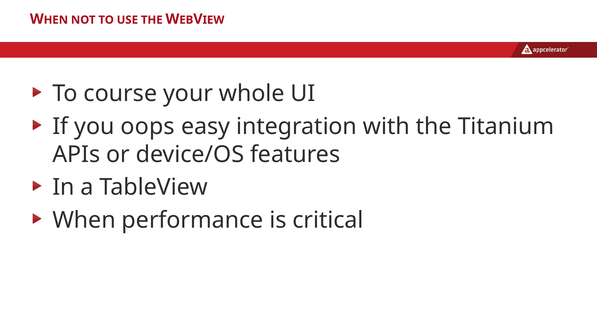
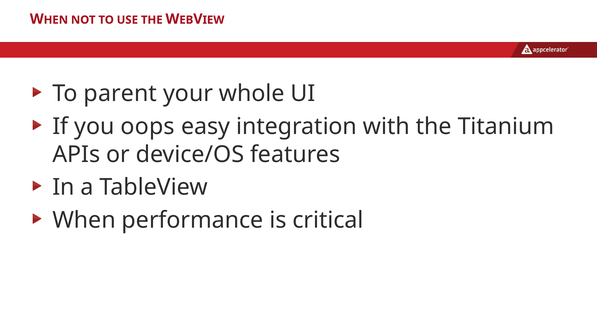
course: course -> parent
